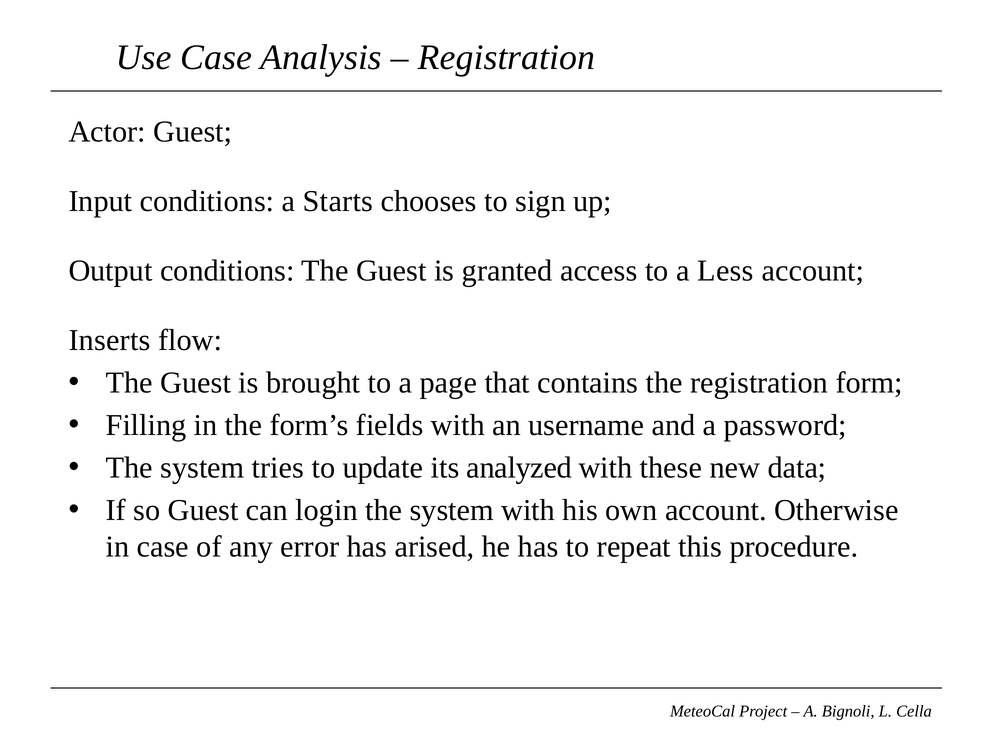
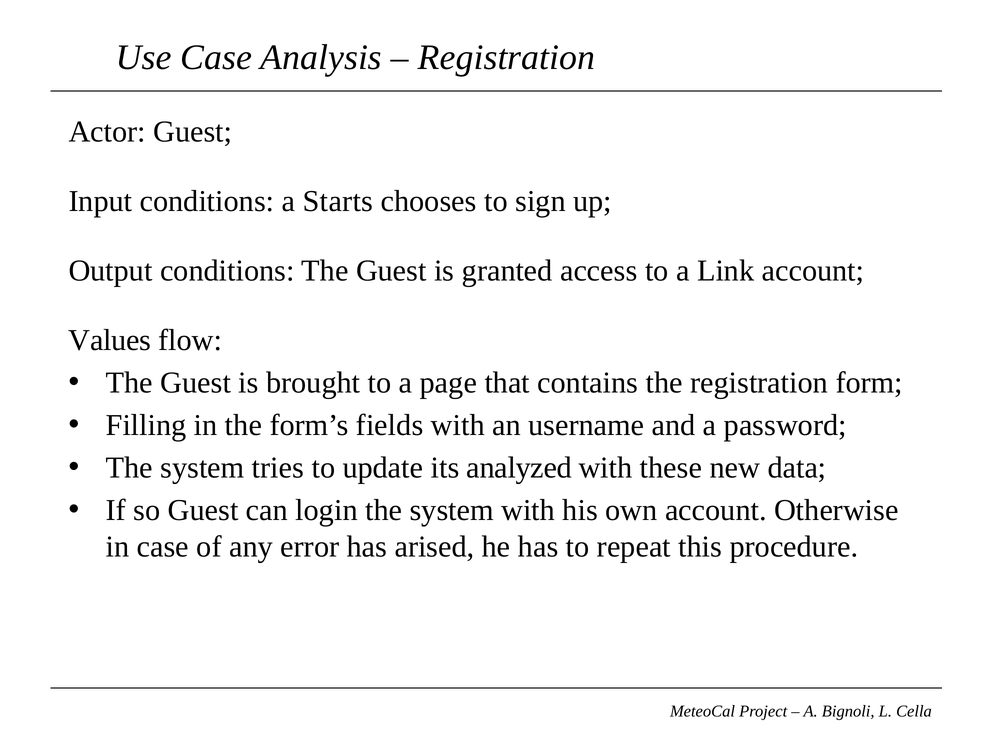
Less: Less -> Link
Inserts: Inserts -> Values
